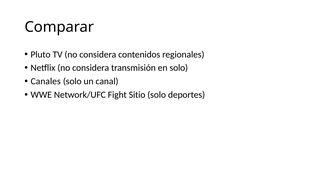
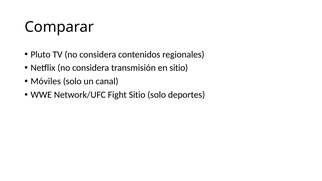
en solo: solo -> sitio
Canales: Canales -> Móviles
